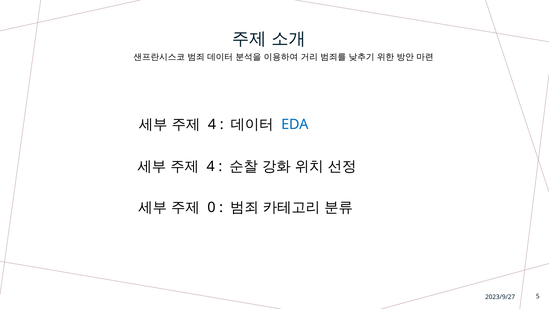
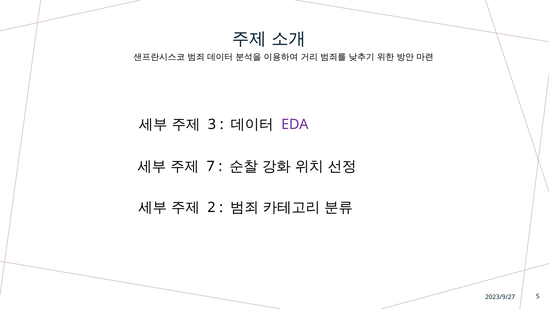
4 at (212, 124): 4 -> 3
EDA colour: blue -> purple
4 at (211, 166): 4 -> 7
0: 0 -> 2
